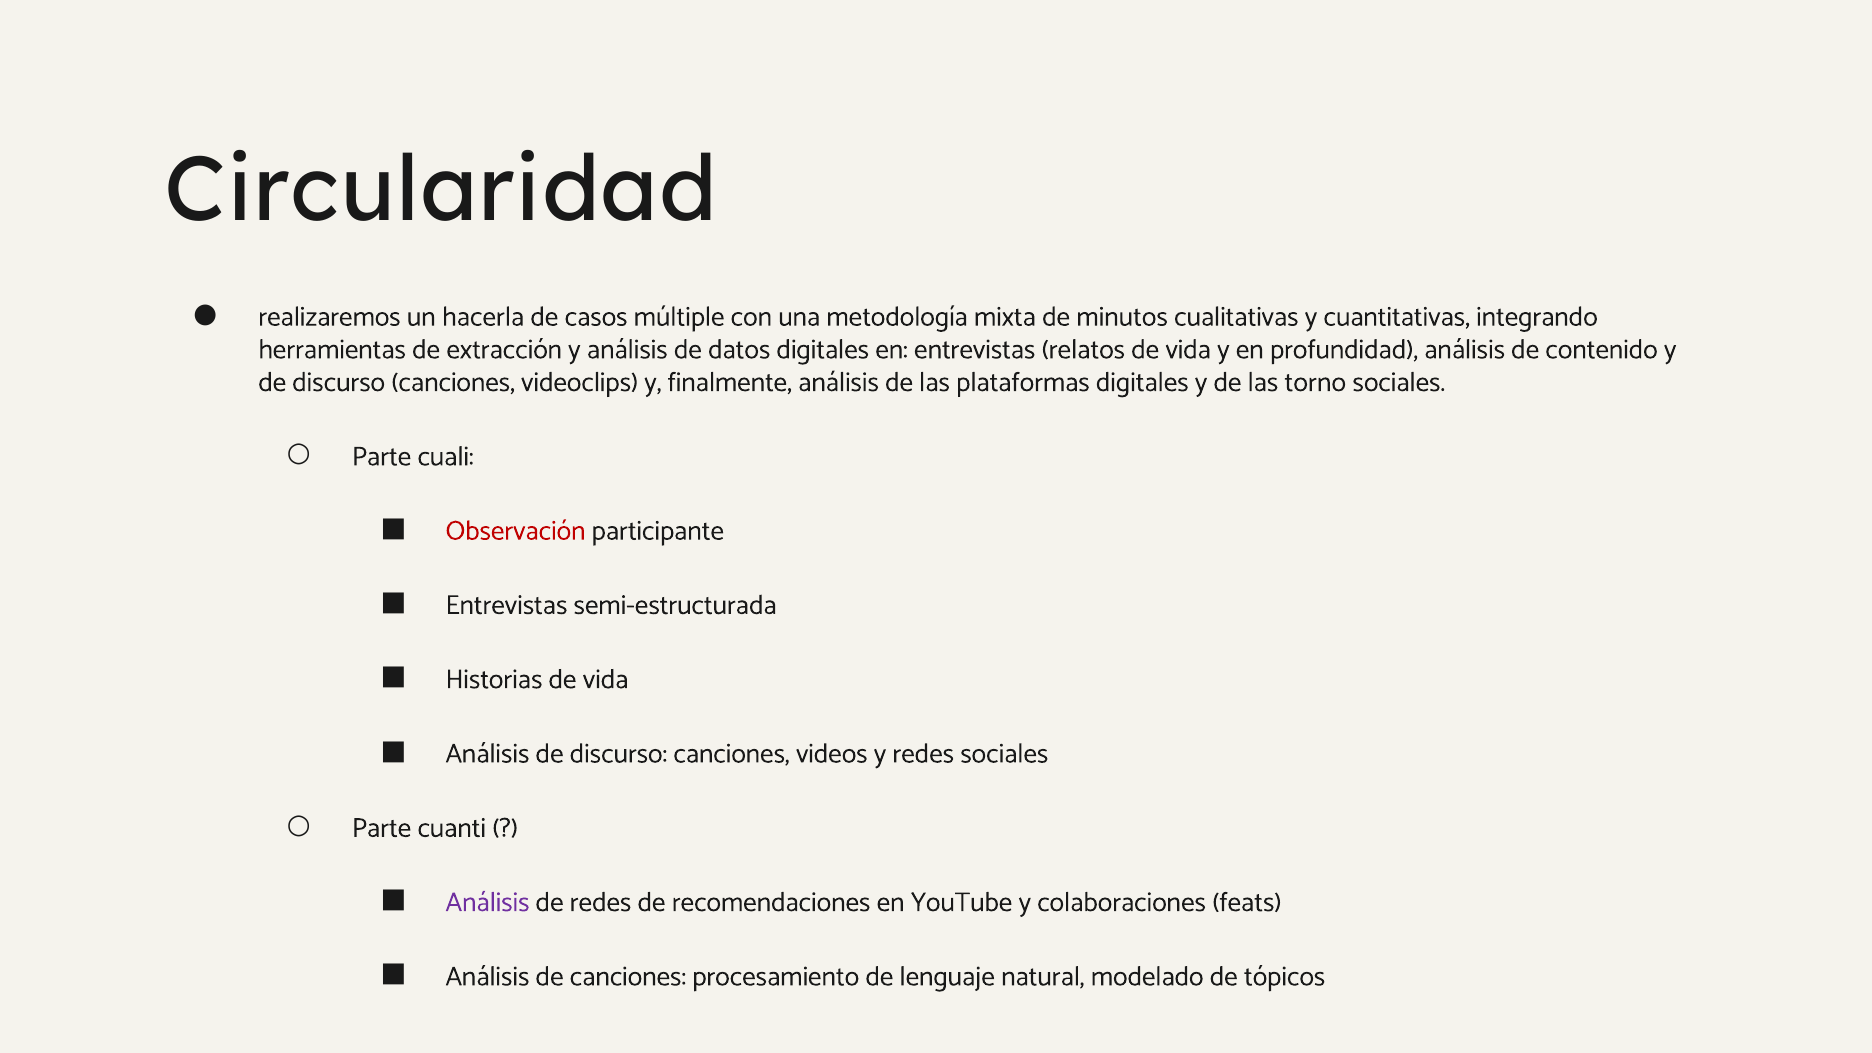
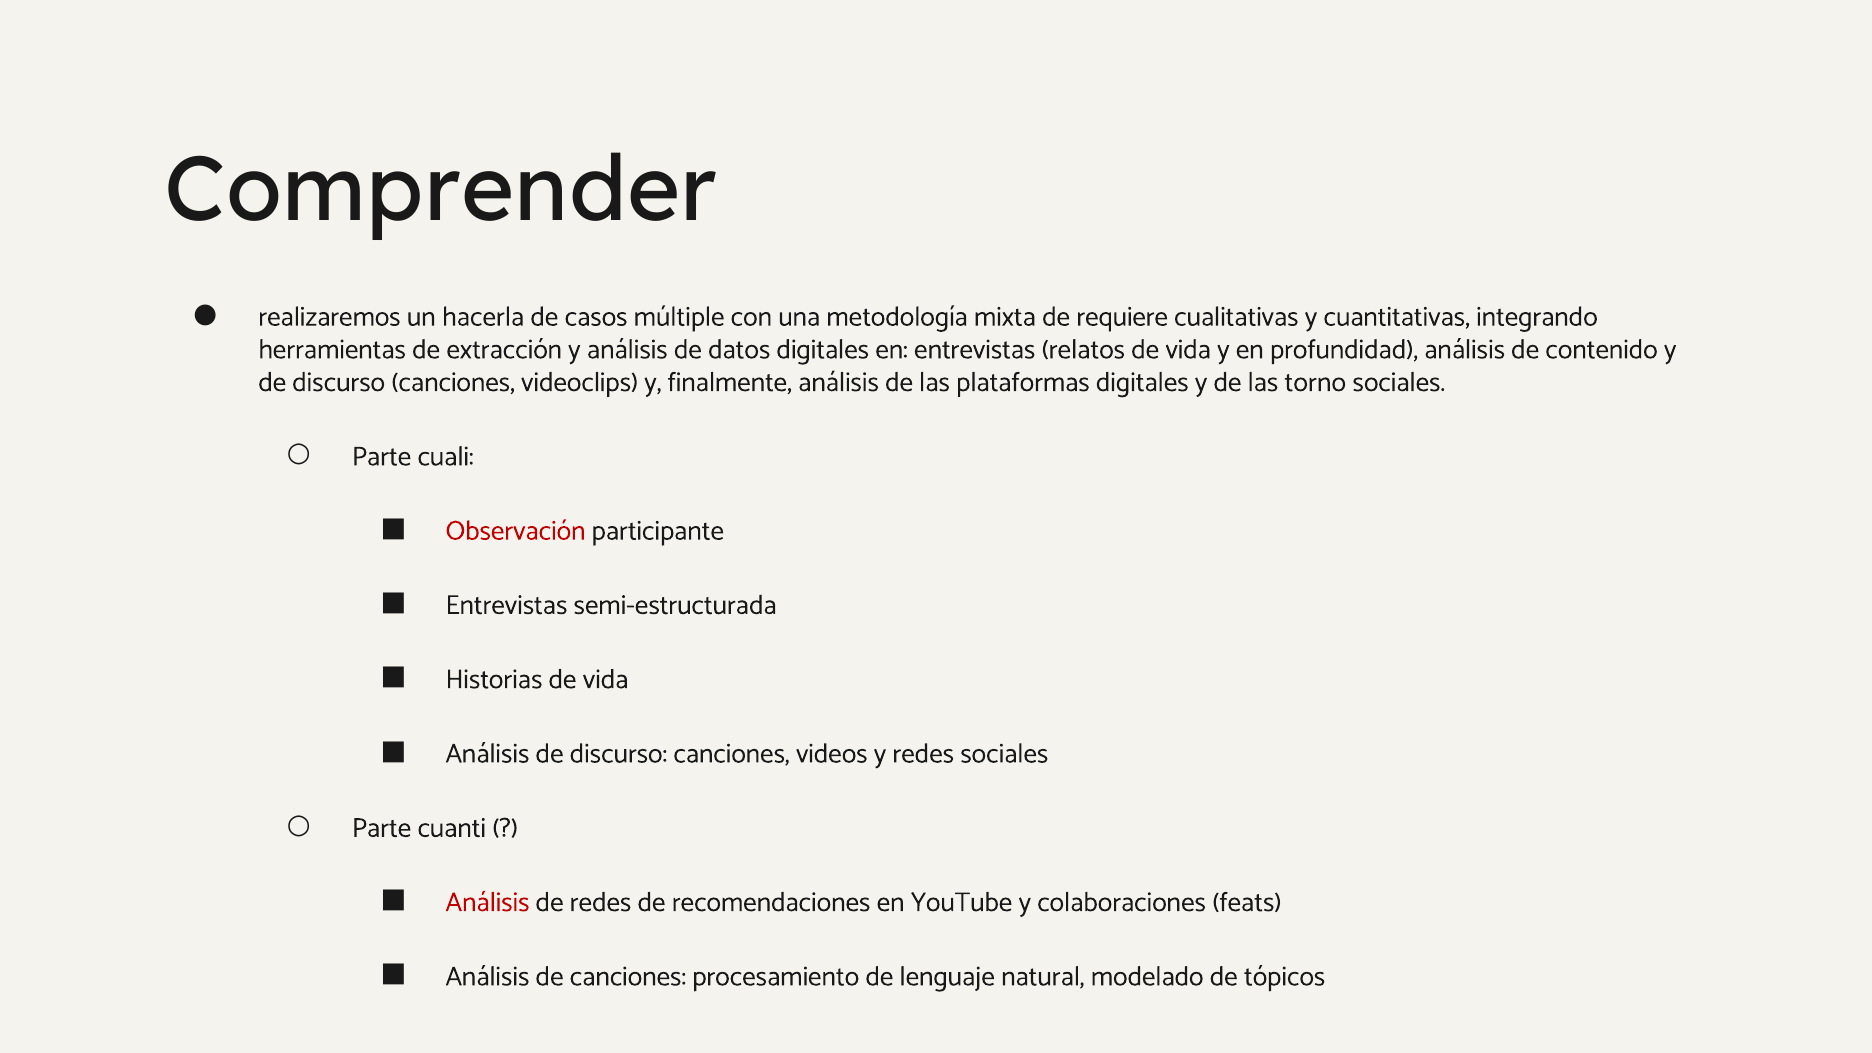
Circularidad: Circularidad -> Comprender
minutos: minutos -> requiere
Análisis at (488, 902) colour: purple -> red
